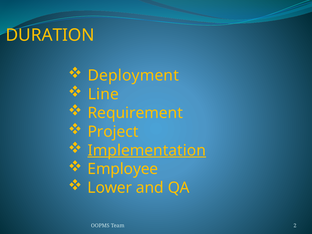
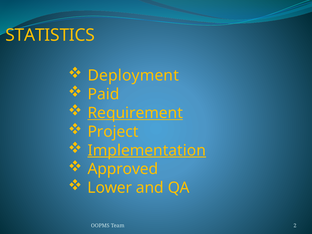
DURATION: DURATION -> STATISTICS
Line: Line -> Paid
Requirement underline: none -> present
Employee: Employee -> Approved
